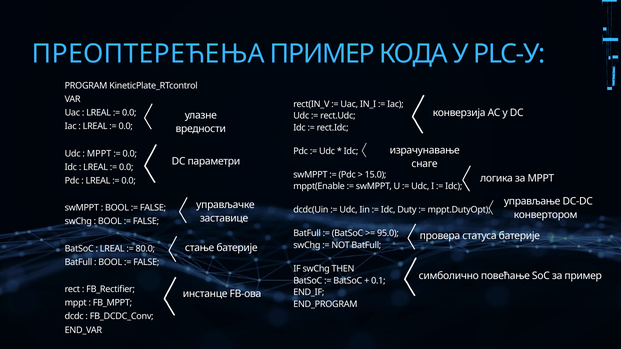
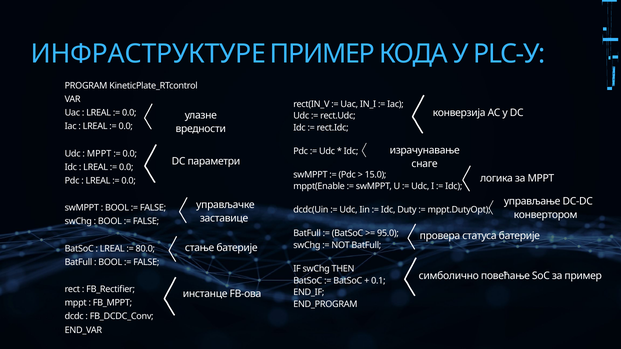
ПРЕОПТЕРЕЋЕЊА: ПРЕОПТЕРЕЋЕЊА -> ИНФРАСТРУКТУРЕ
